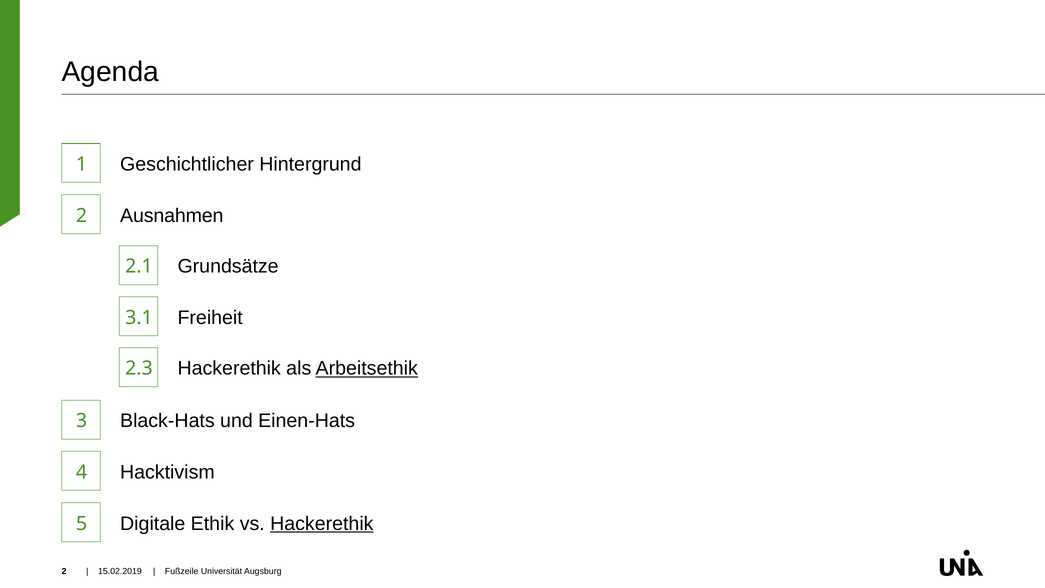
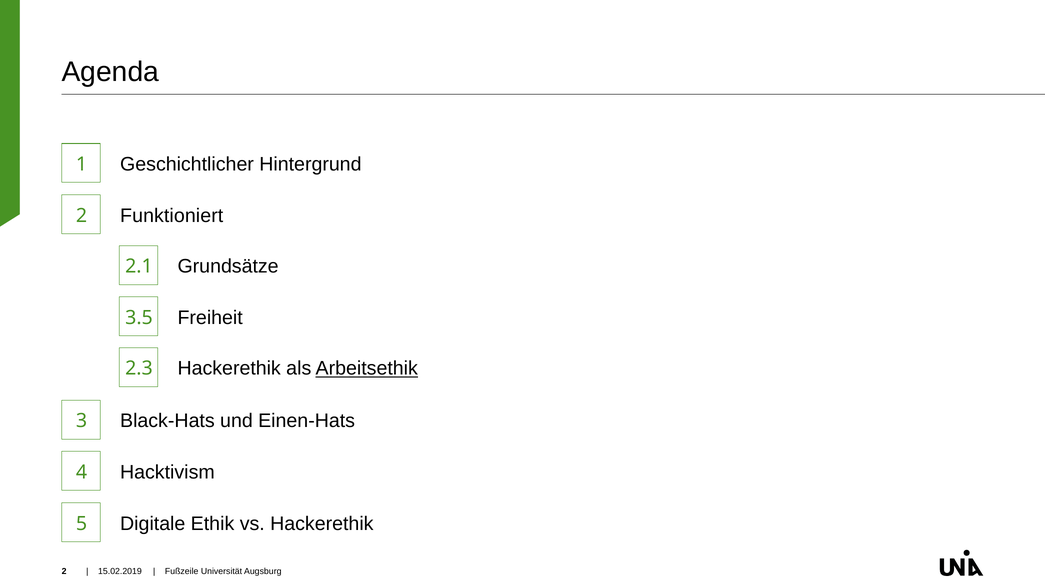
Ausnahmen: Ausnahmen -> Funktioniert
3.1: 3.1 -> 3.5
Hackerethik at (322, 523) underline: present -> none
